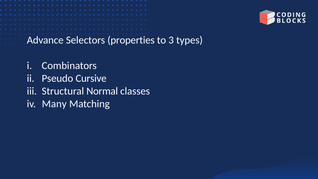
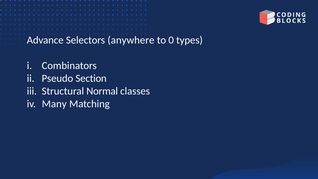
properties: properties -> anywhere
3: 3 -> 0
Cursive: Cursive -> Section
